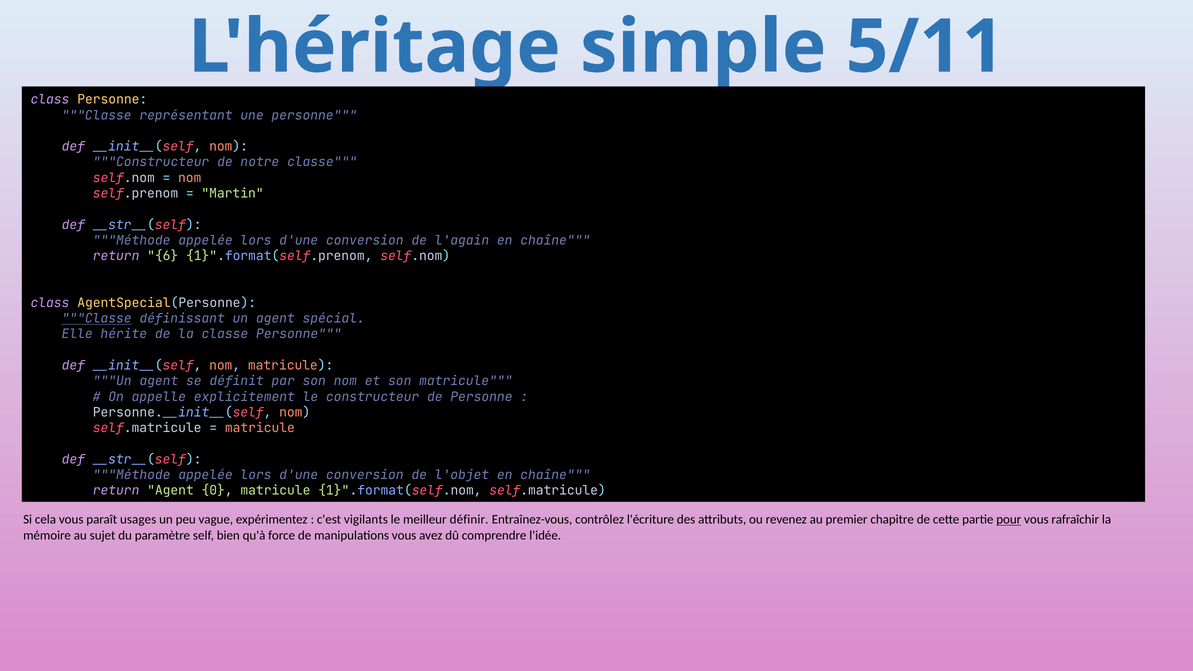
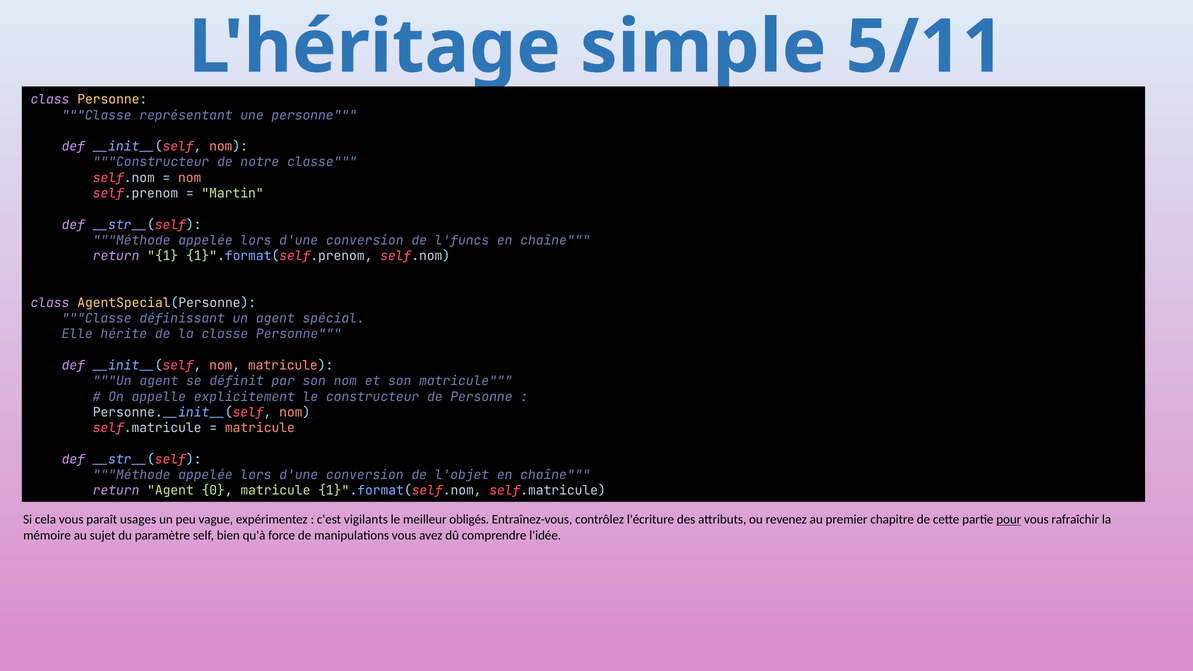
l'again: l'again -> l'funcs
6: 6 -> 1
Classe at (97, 319) underline: present -> none
définir: définir -> obligés
